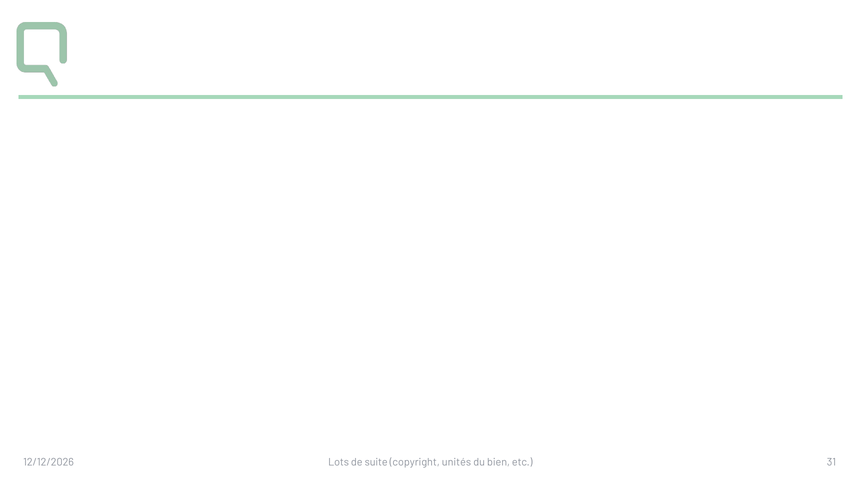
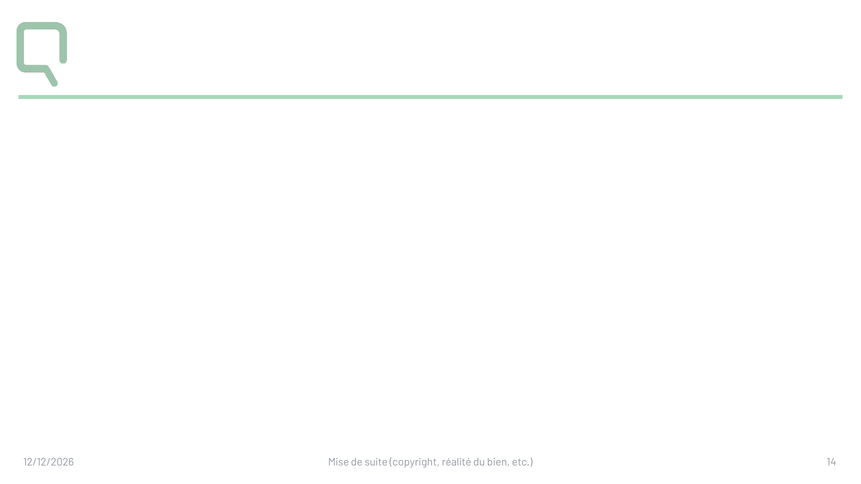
Lots: Lots -> Mise
unités: unités -> réalité
31: 31 -> 14
